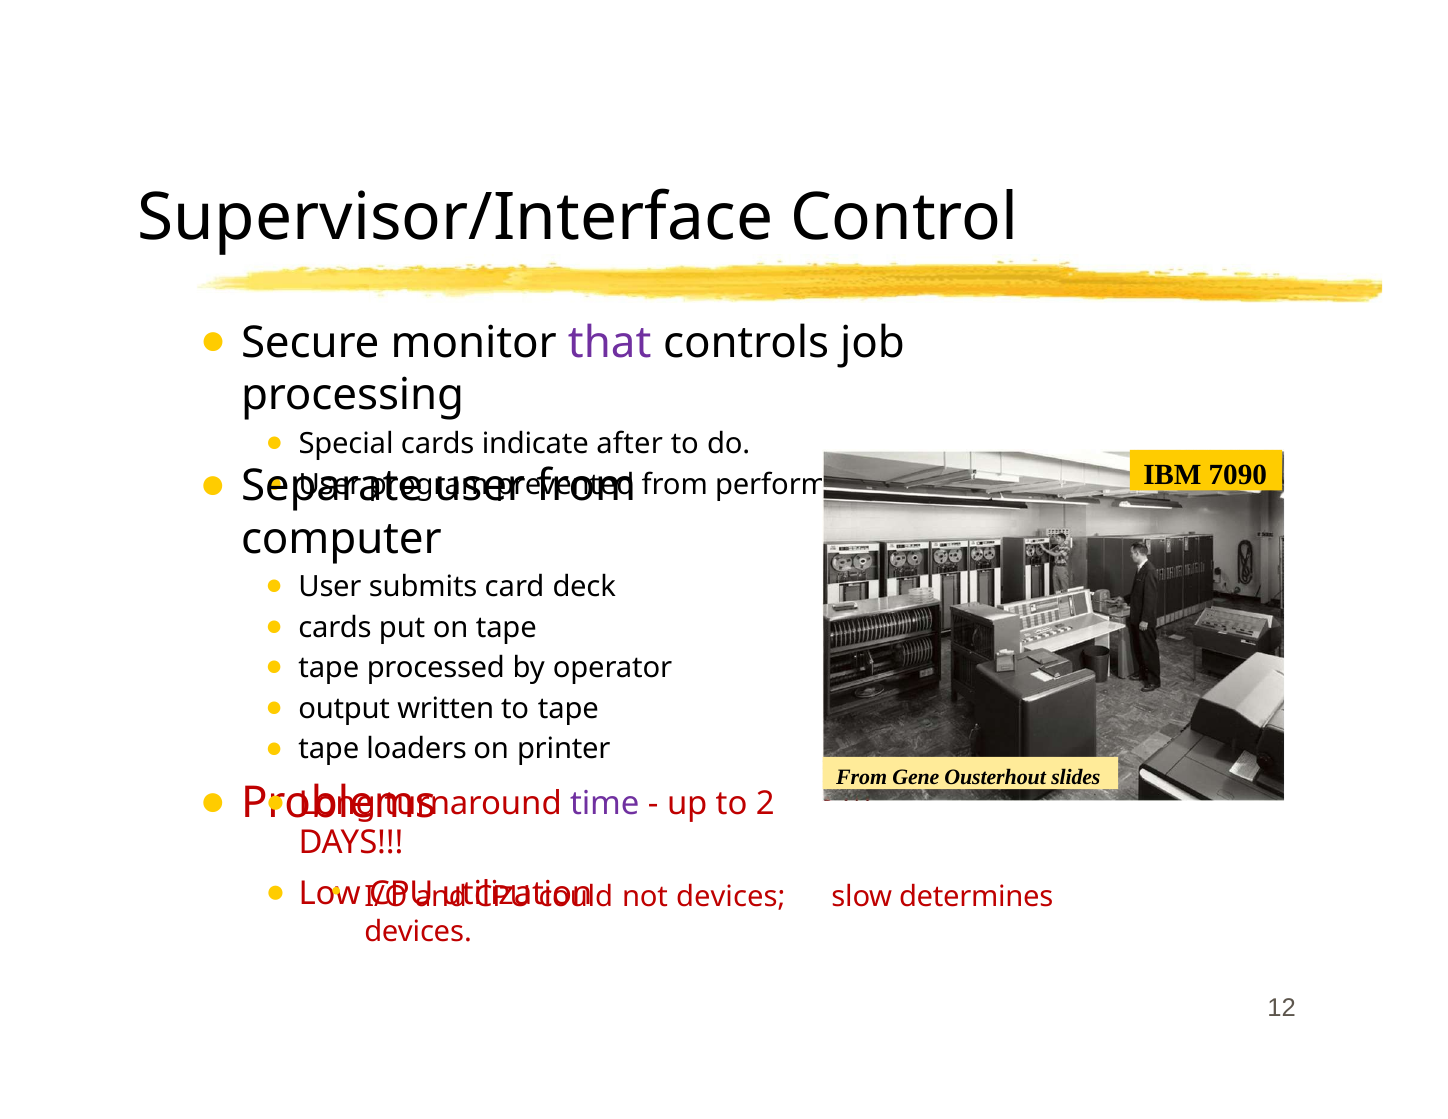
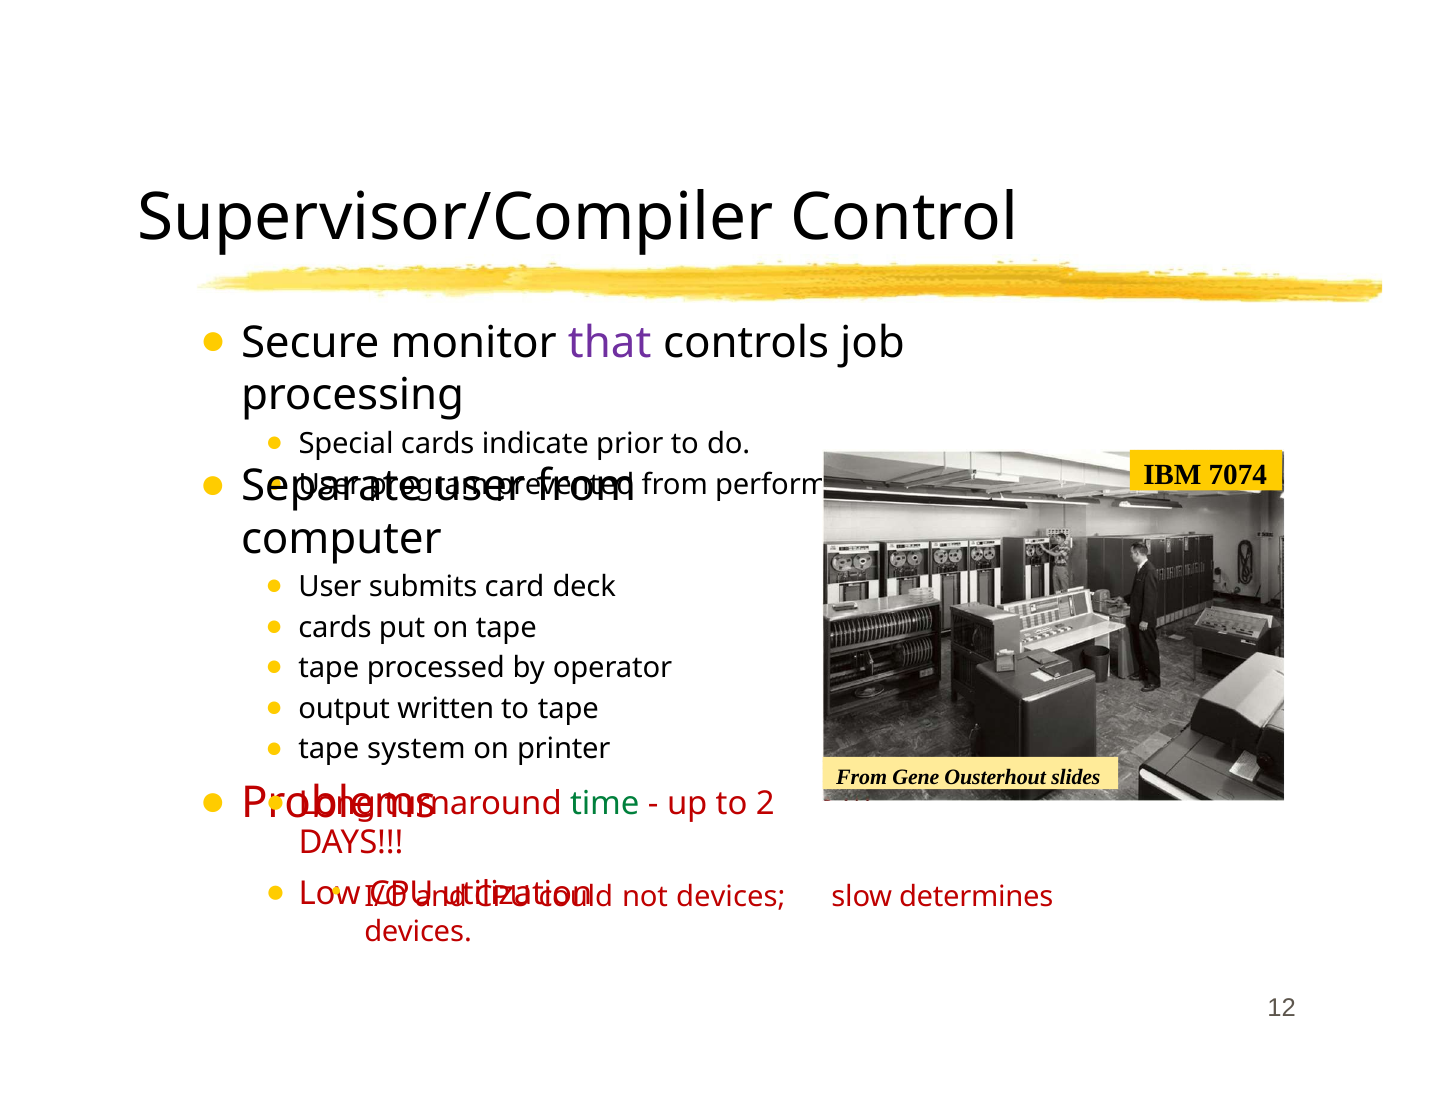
Supervisor/Interface: Supervisor/Interface -> Supervisor/Compiler
after: after -> prior
7090: 7090 -> 7074
loaders: loaders -> system
time colour: purple -> green
